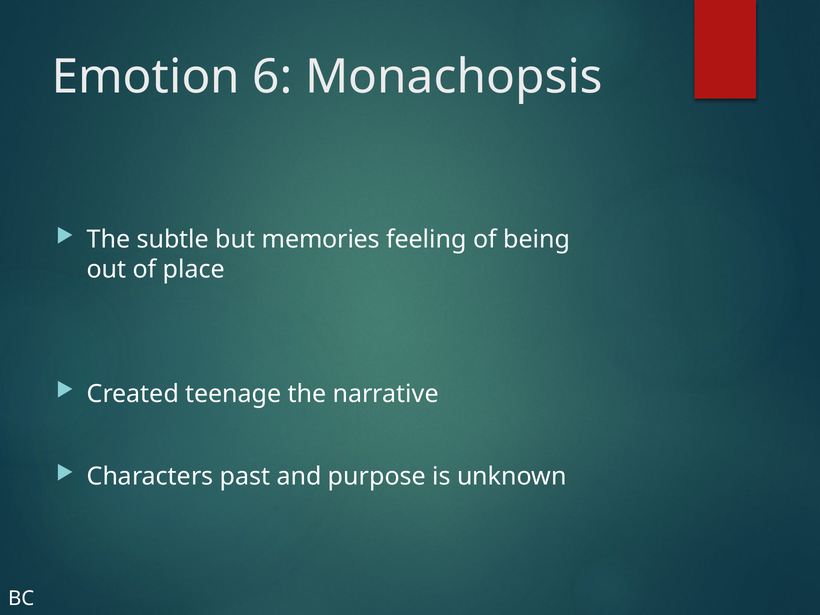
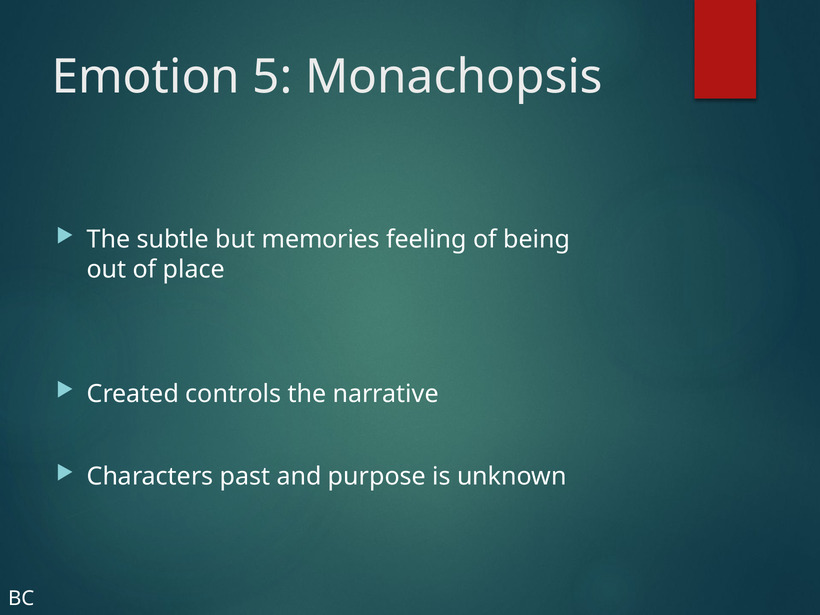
6: 6 -> 5
teenage: teenage -> controls
